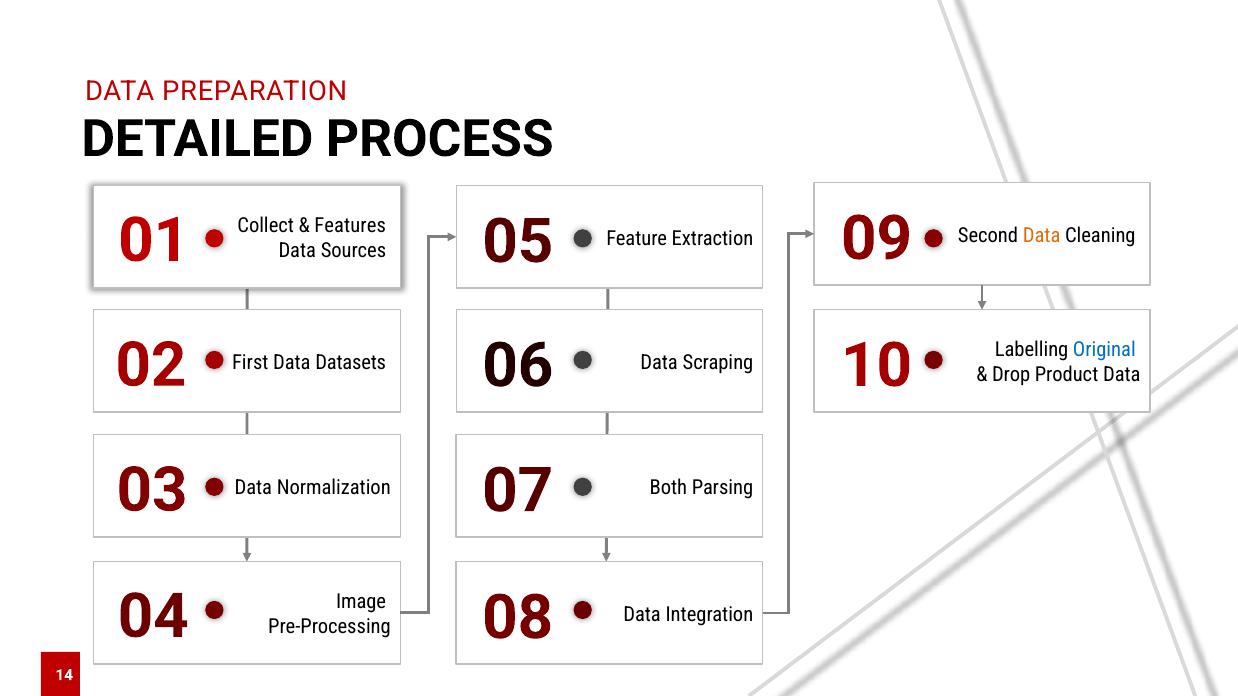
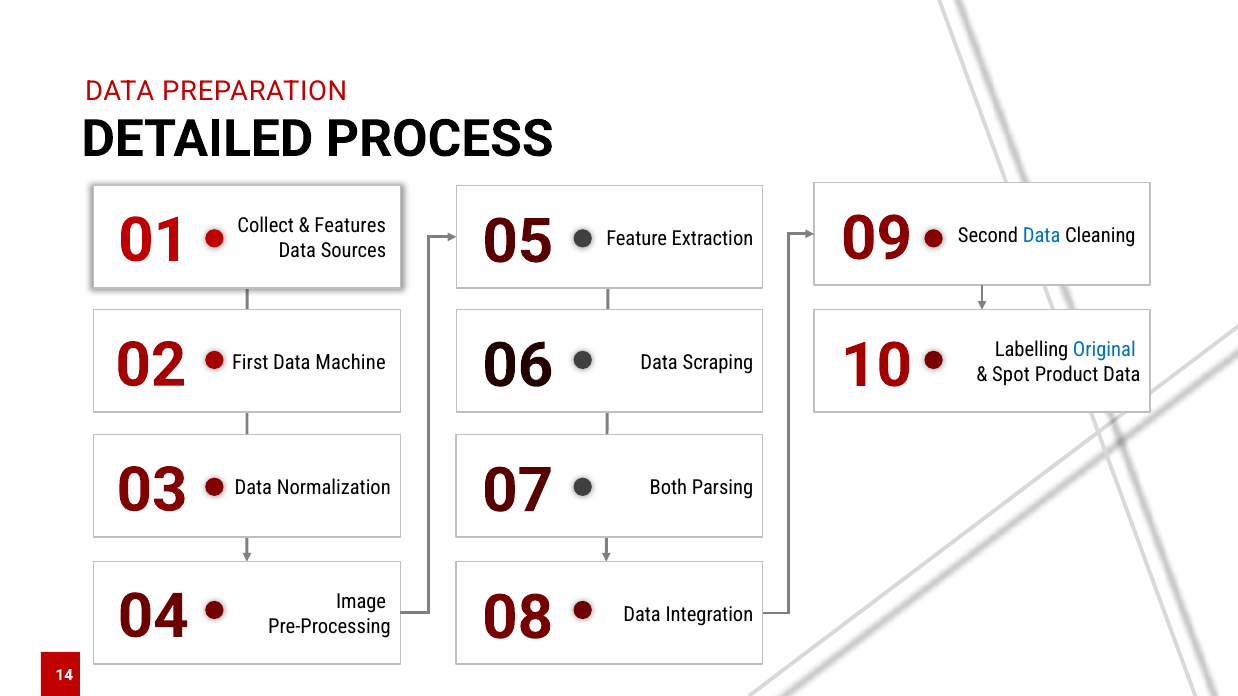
Data at (1042, 235) colour: orange -> blue
Datasets: Datasets -> Machine
Drop: Drop -> Spot
